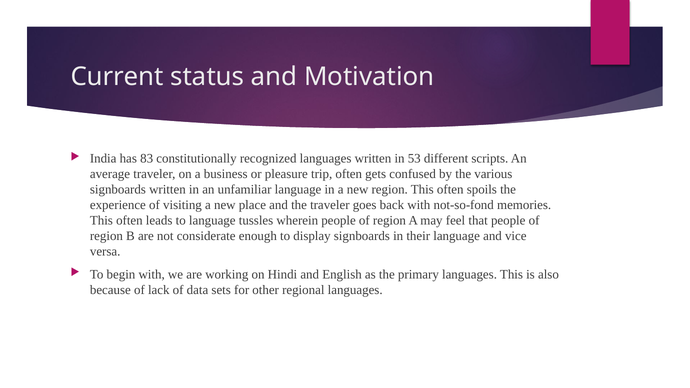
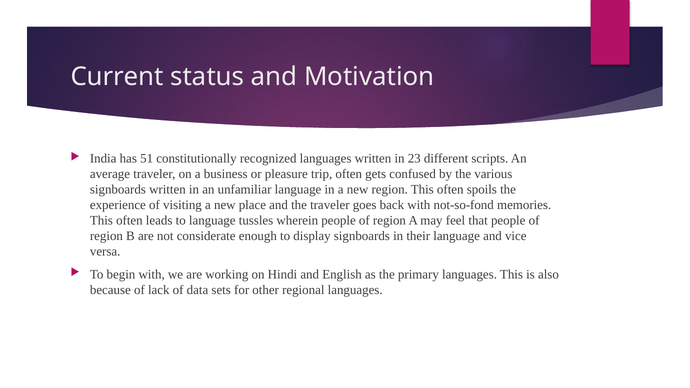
83: 83 -> 51
53: 53 -> 23
